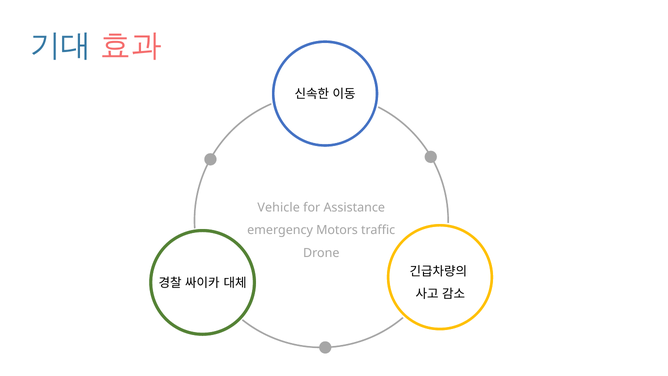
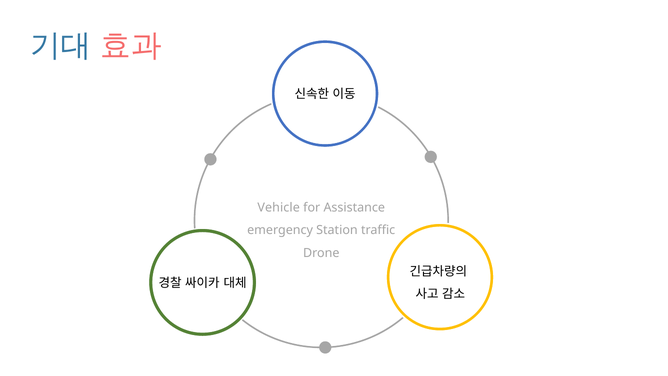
Motors: Motors -> Station
